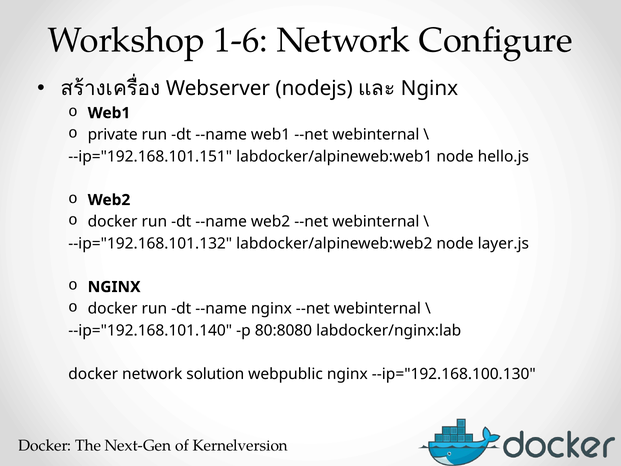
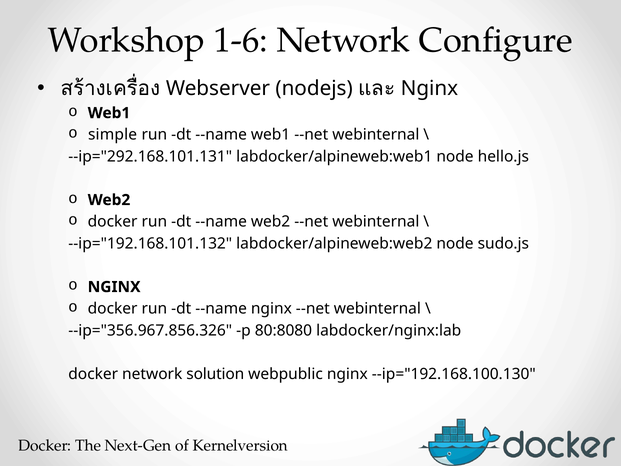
private: private -> simple
--ip="192.168.101.151: --ip="192.168.101.151 -> --ip="292.168.101.131
layer.js: layer.js -> sudo.js
--ip="192.168.101.140: --ip="192.168.101.140 -> --ip="356.967.856.326
